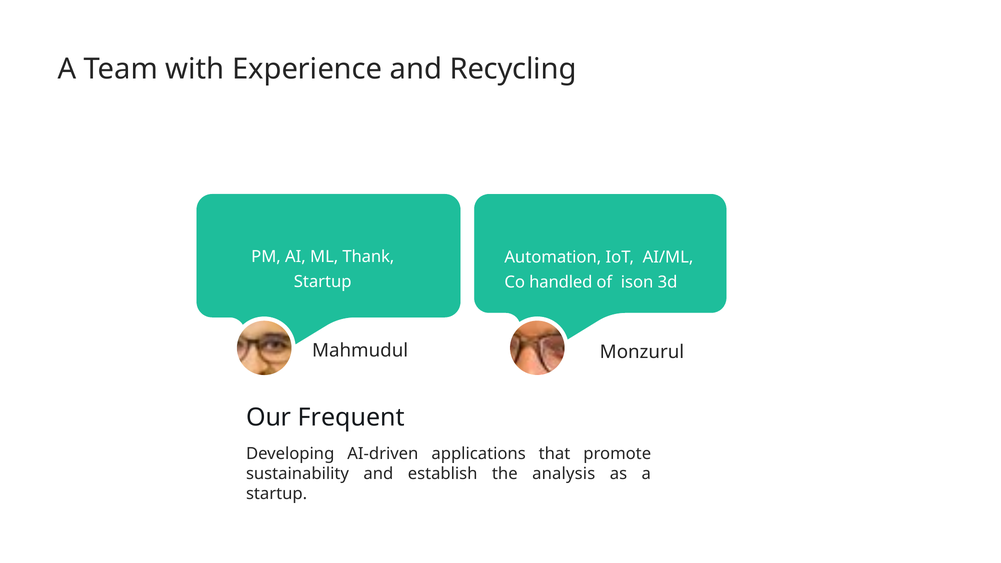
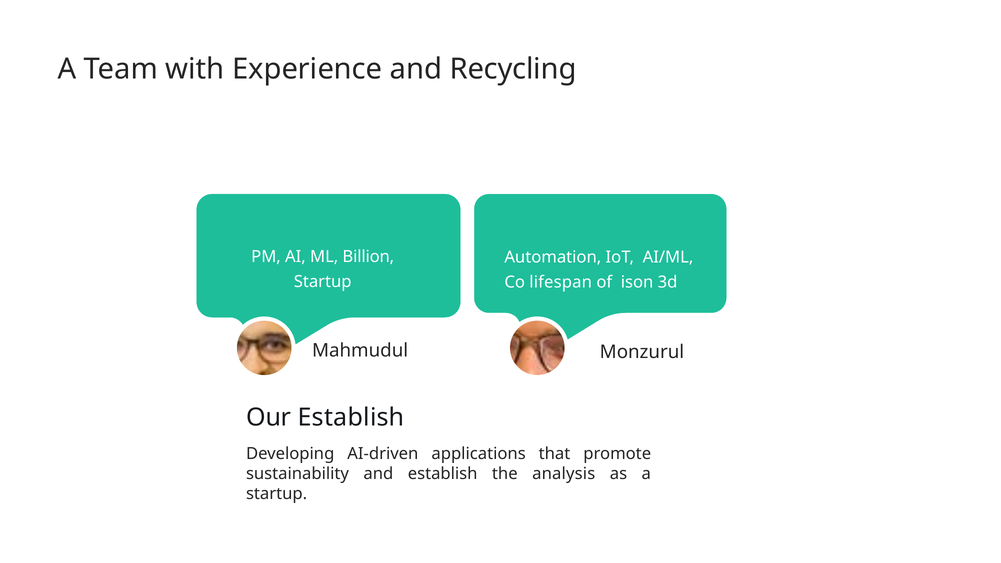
Thank: Thank -> Billion
handled: handled -> lifespan
Our Frequent: Frequent -> Establish
